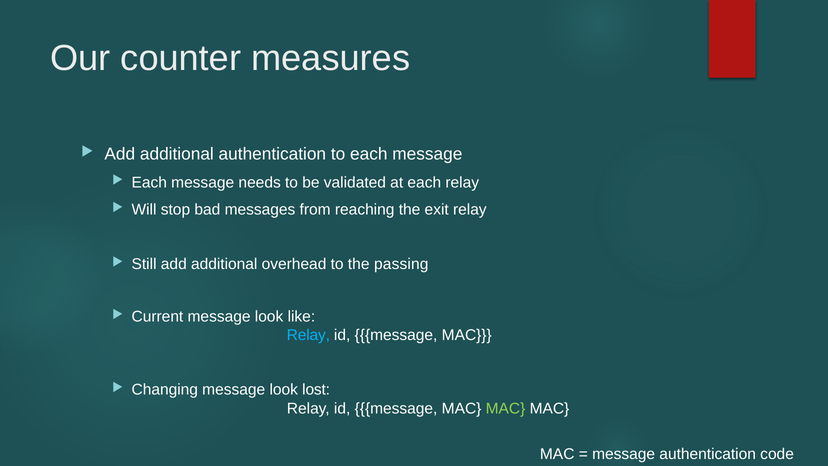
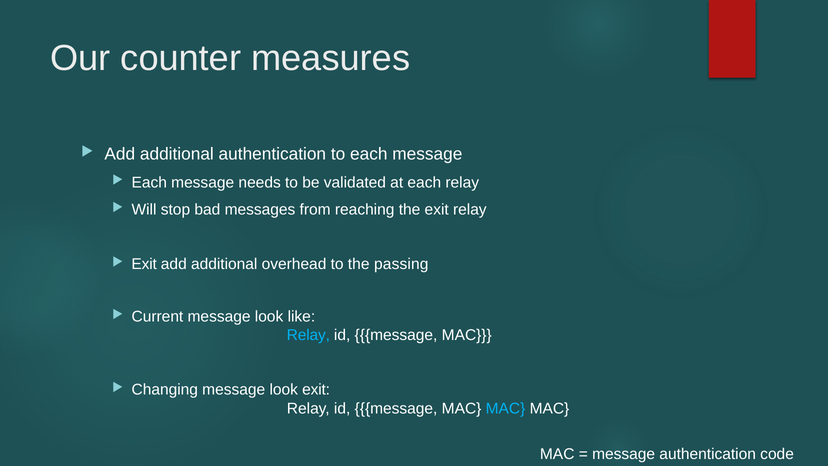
Still at (144, 264): Still -> Exit
look lost: lost -> exit
MAC at (506, 408) colour: light green -> light blue
